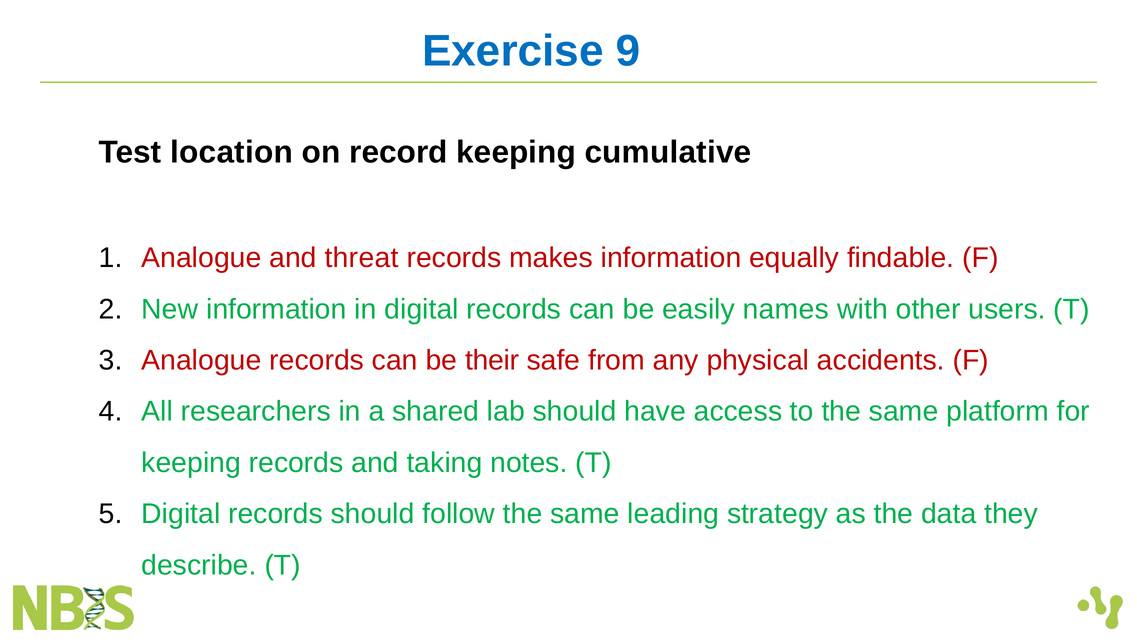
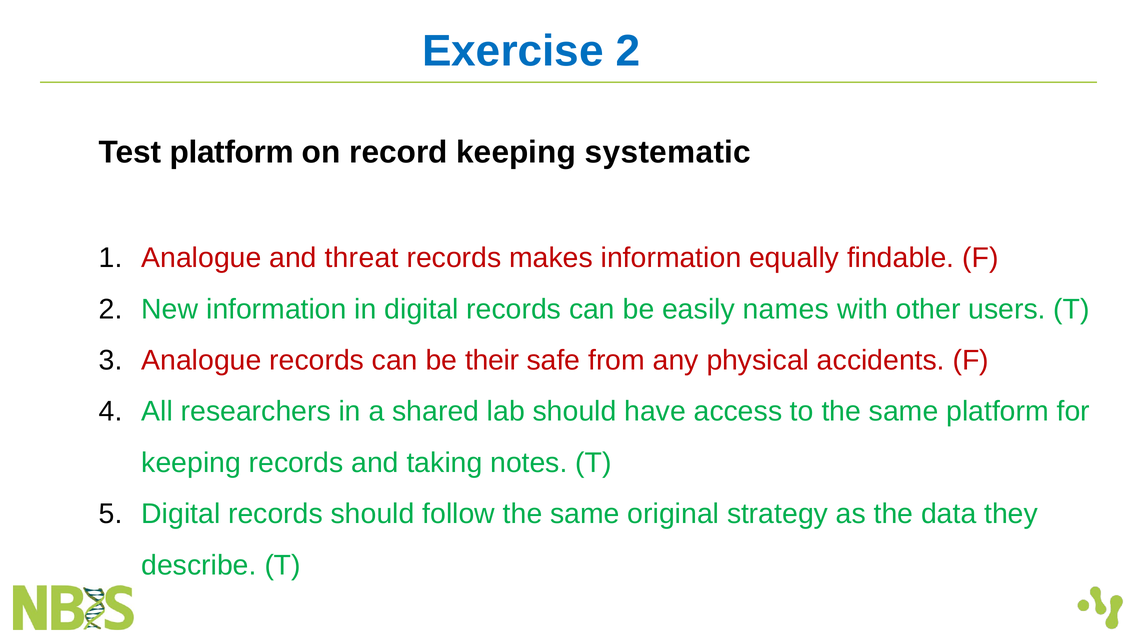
Exercise 9: 9 -> 2
Test location: location -> platform
cumulative: cumulative -> systematic
leading: leading -> original
